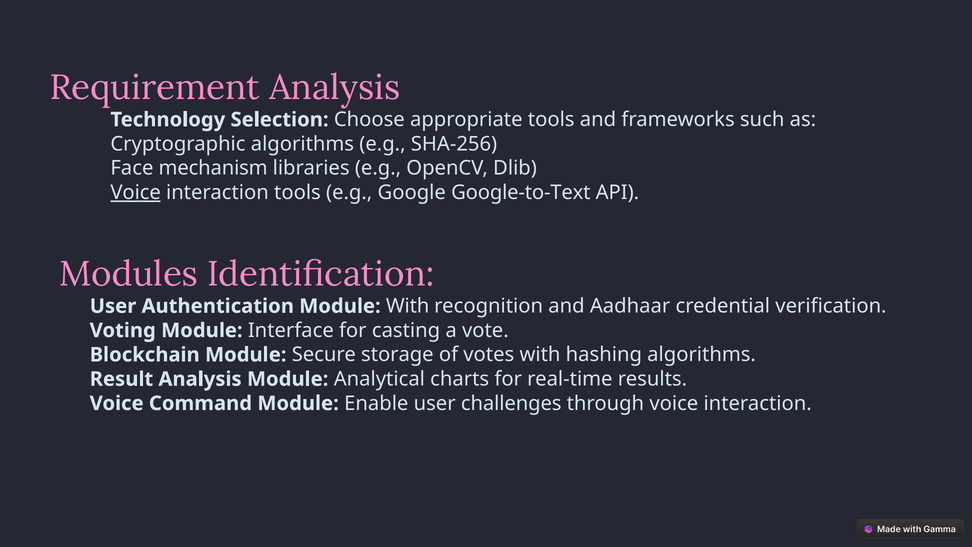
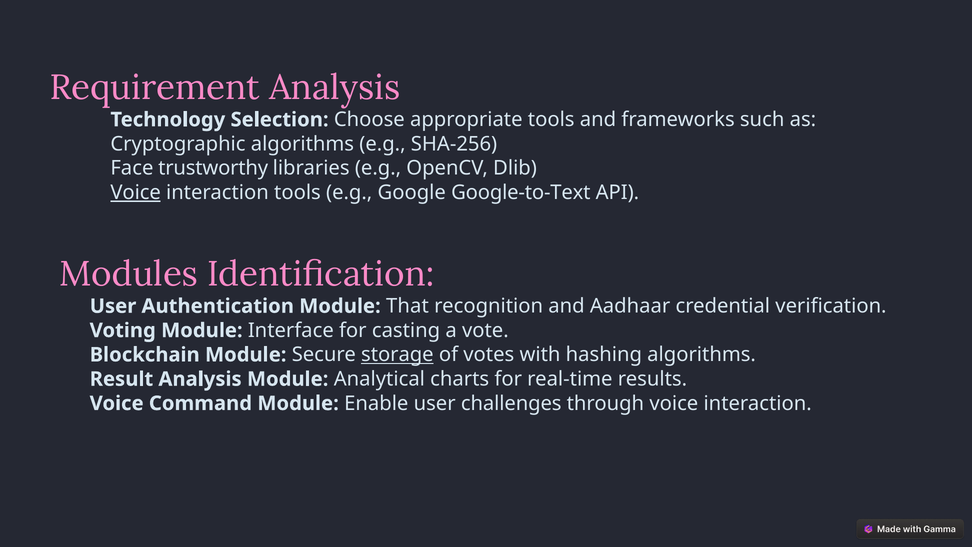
mechanism: mechanism -> trustworthy
Module With: With -> That
storage underline: none -> present
